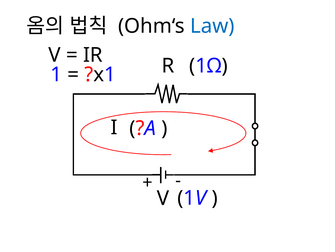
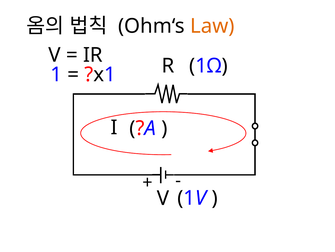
Law colour: blue -> orange
